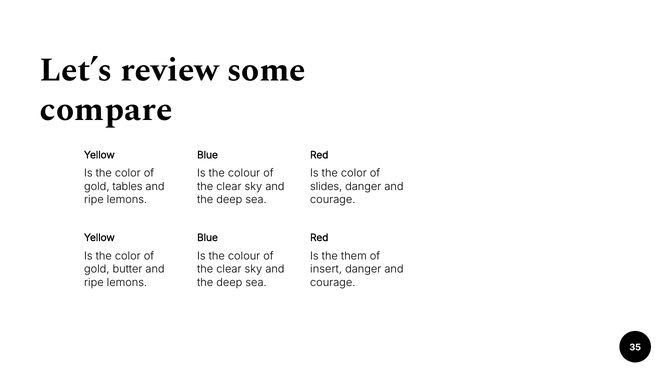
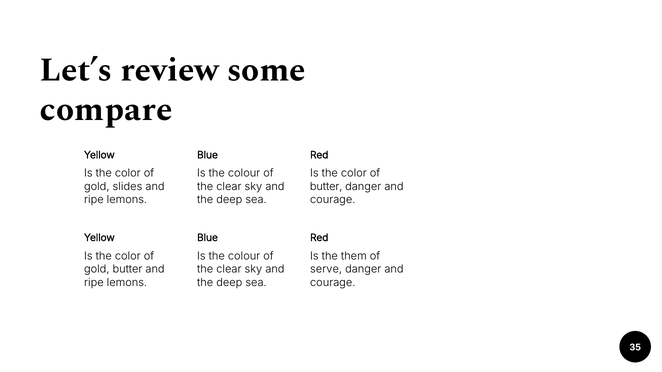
tables: tables -> slides
slides at (326, 187): slides -> butter
insert: insert -> serve
